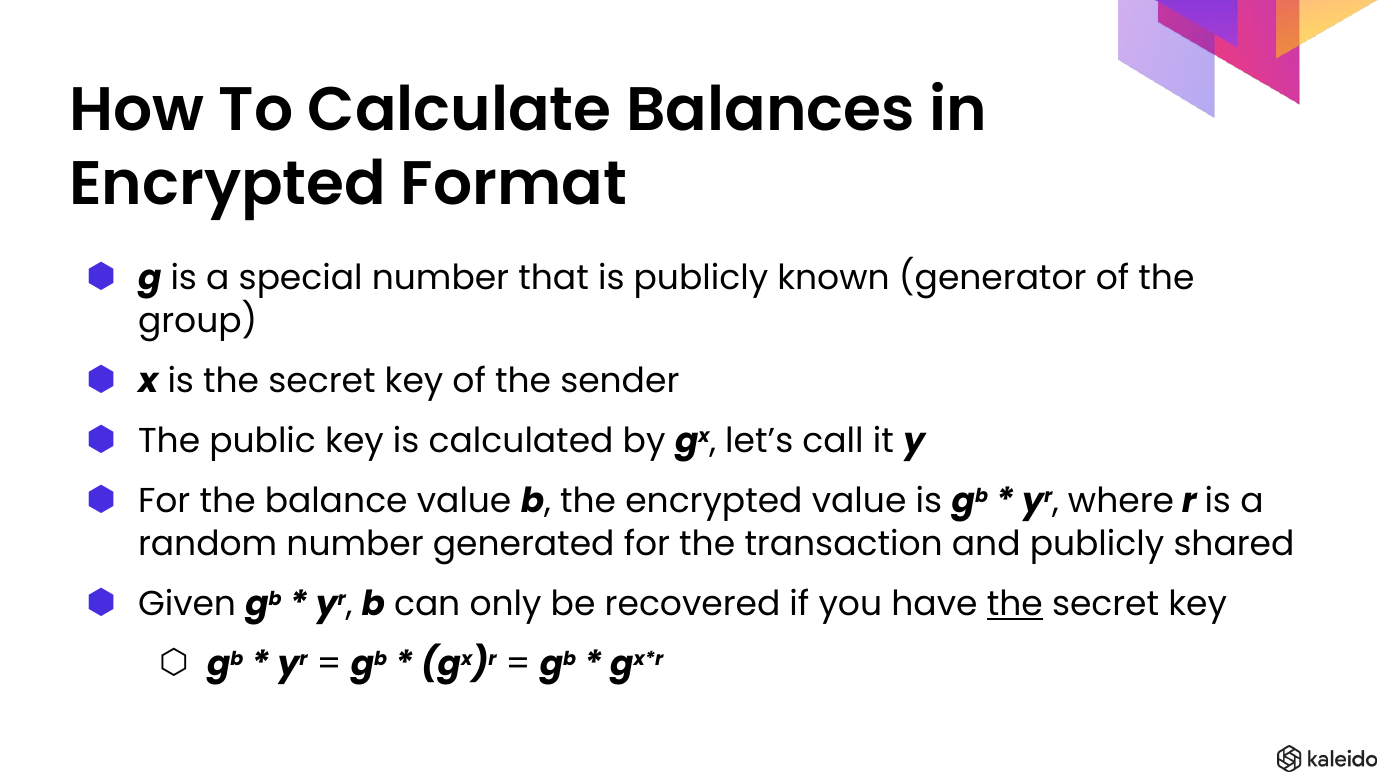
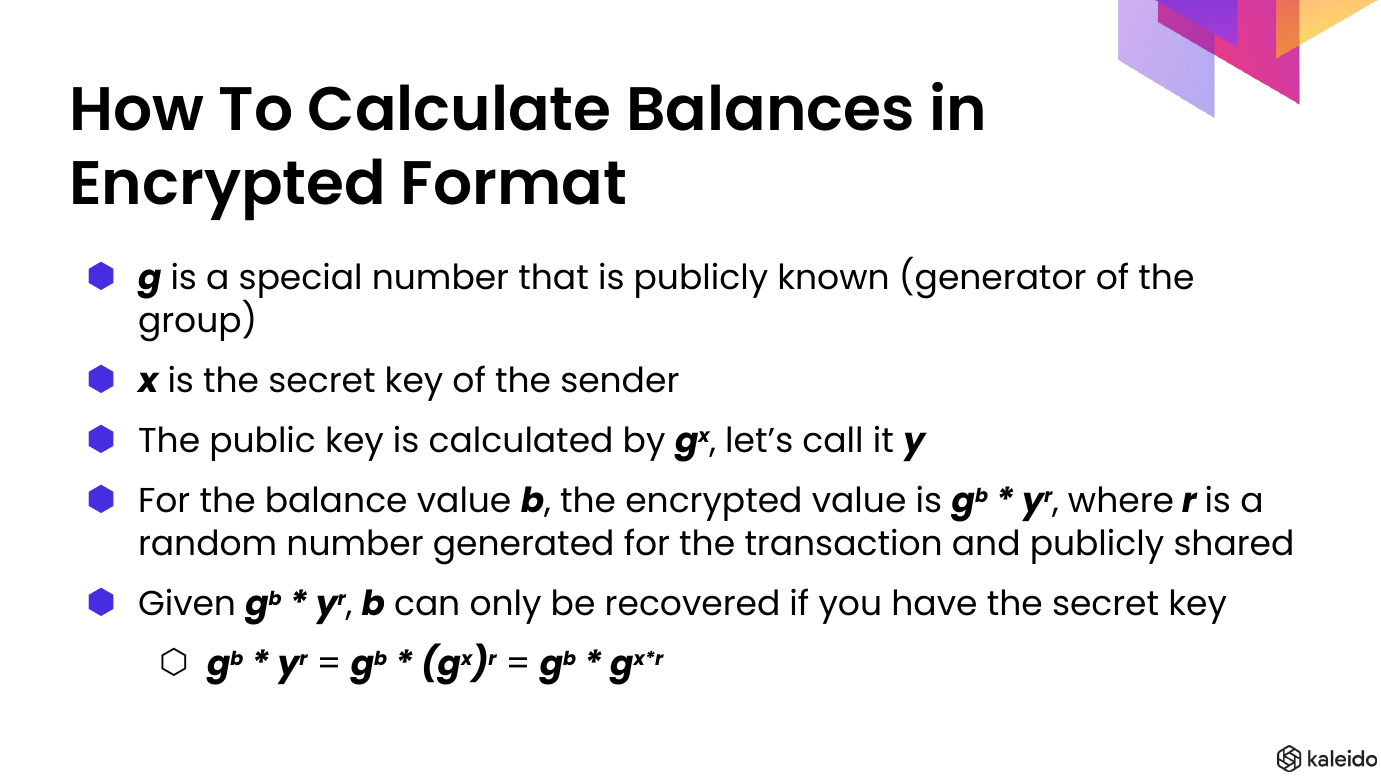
the at (1015, 604) underline: present -> none
